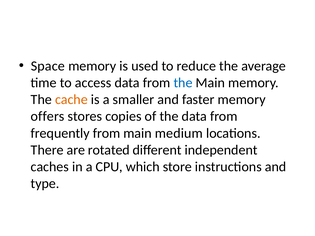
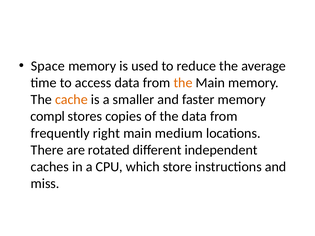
the at (183, 83) colour: blue -> orange
offers: offers -> compl
frequently from: from -> right
type: type -> miss
